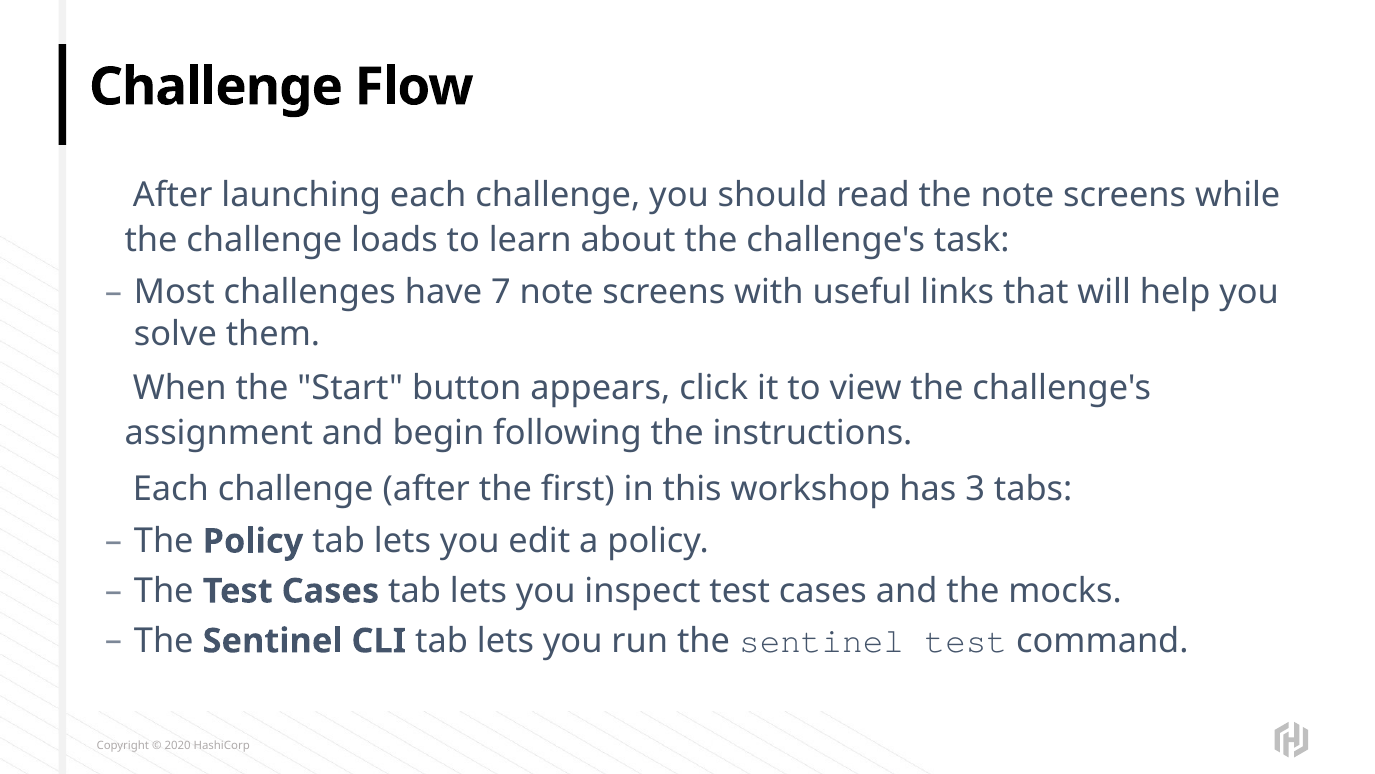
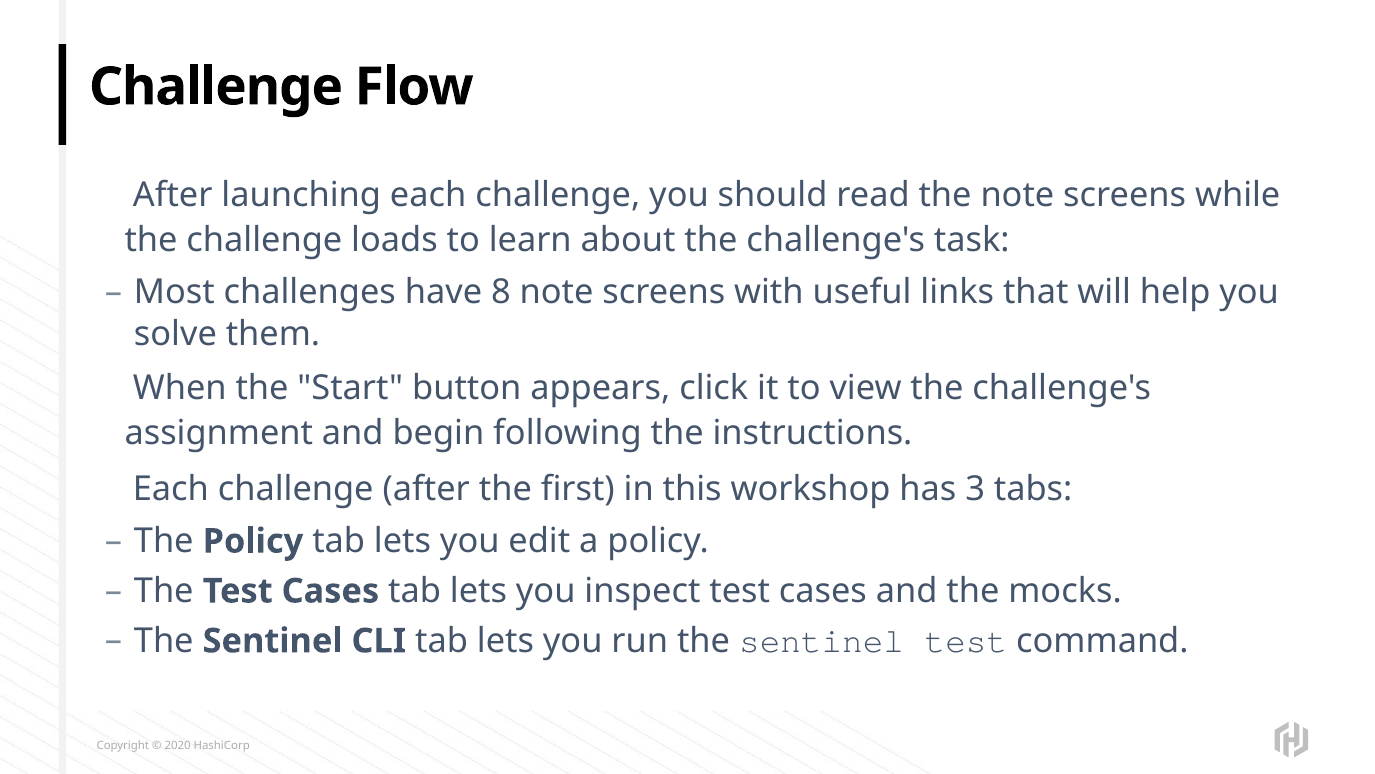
7: 7 -> 8
